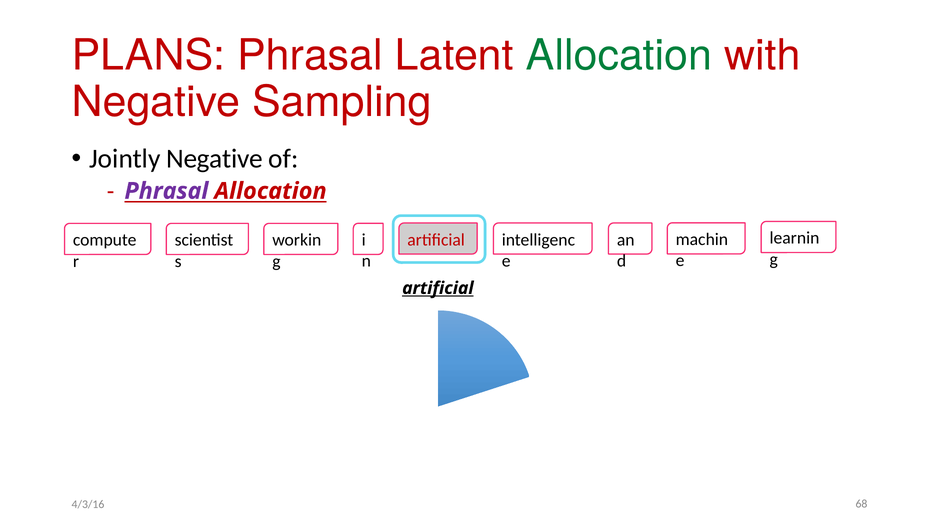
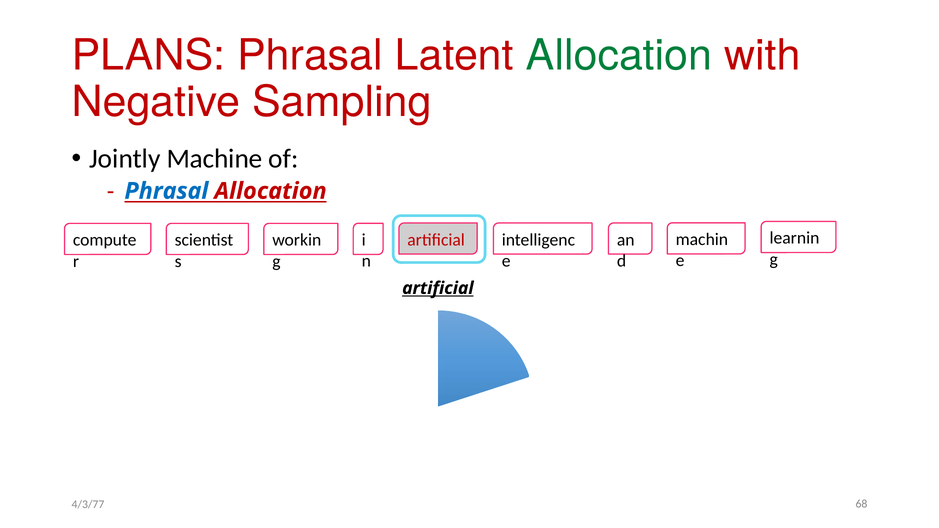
Jointly Negative: Negative -> Machine
Phrasal at (166, 191) colour: purple -> blue
4/3/16: 4/3/16 -> 4/3/77
